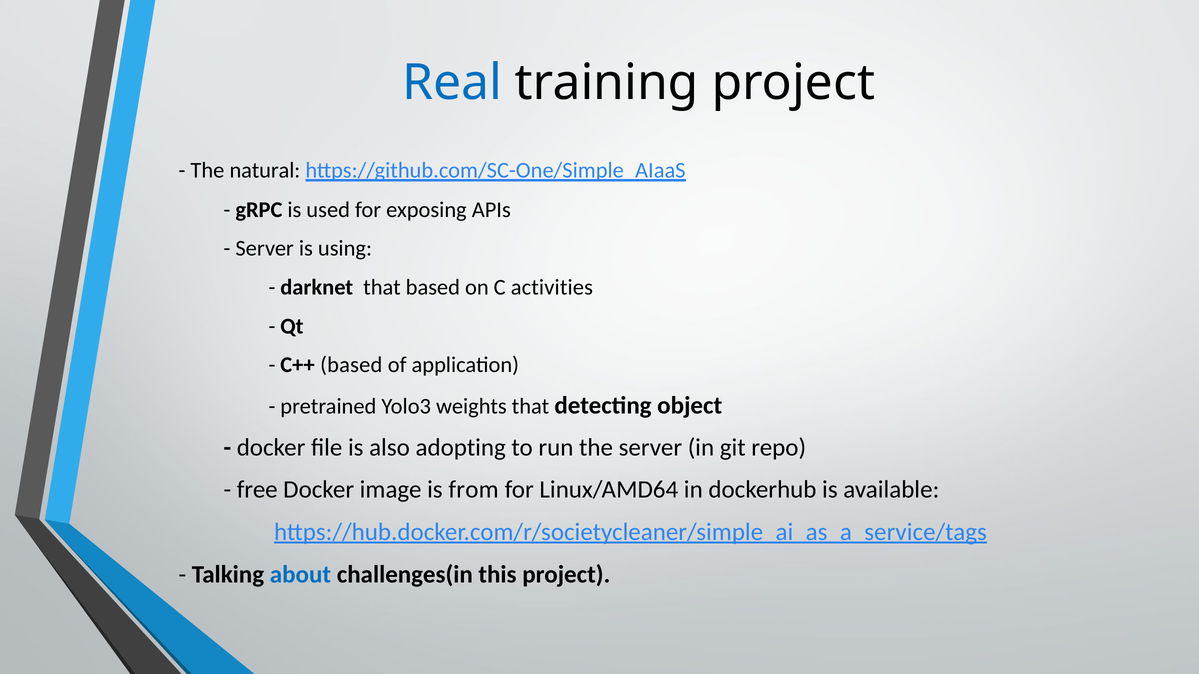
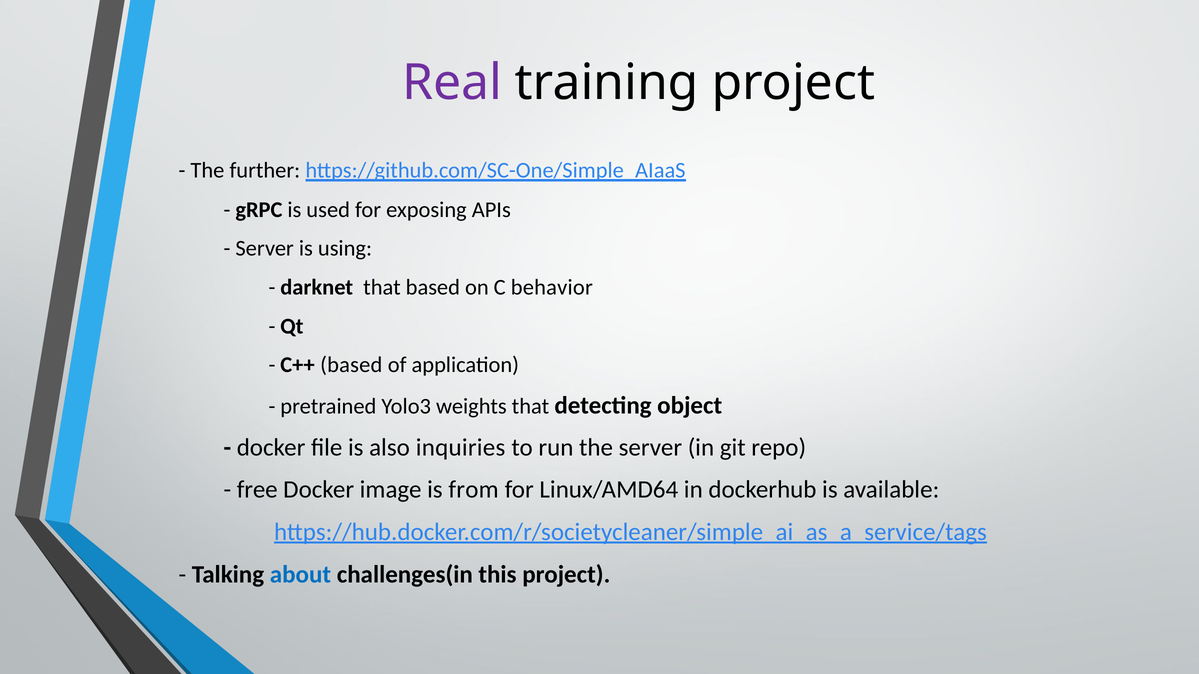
Real colour: blue -> purple
natural: natural -> further
activities: activities -> behavior
adopting: adopting -> inquiries
